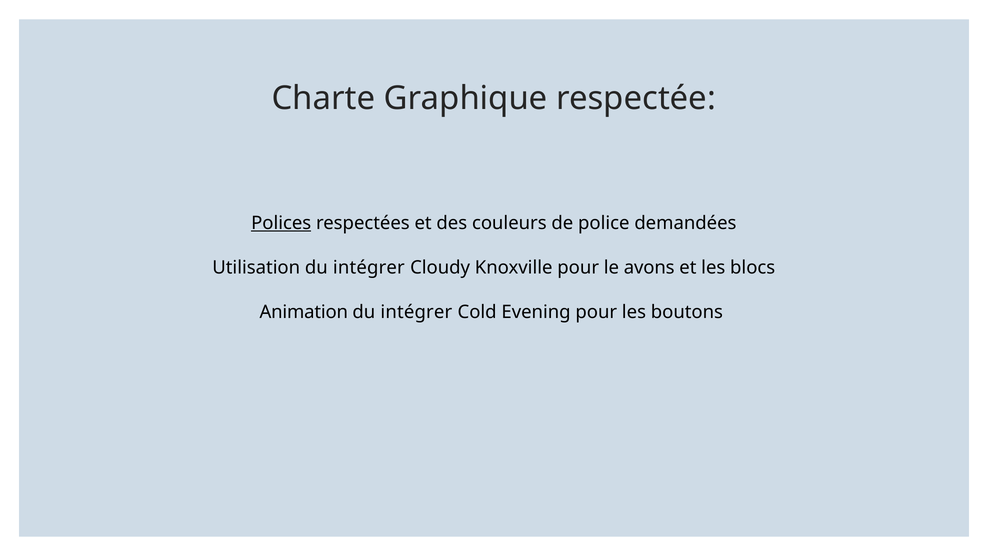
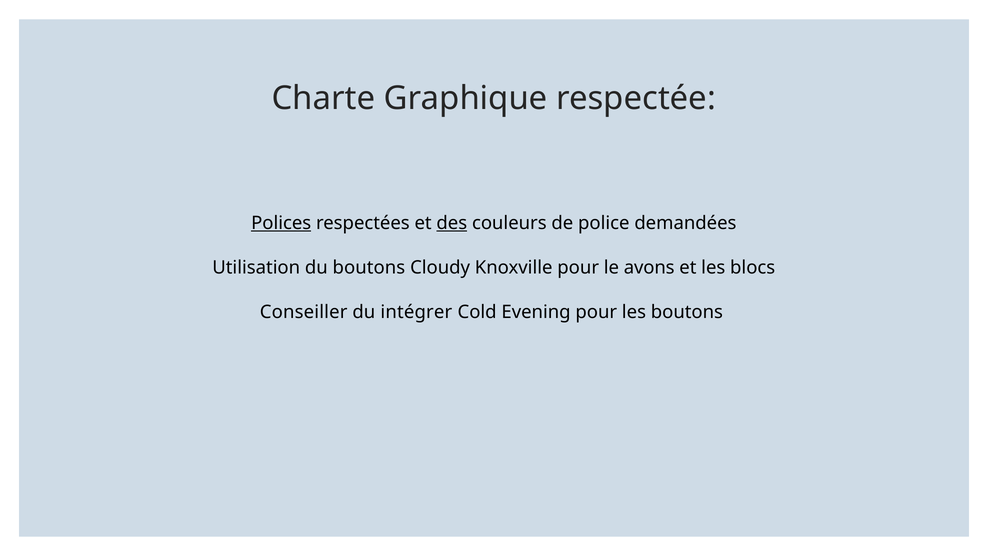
des underline: none -> present
Utilisation du intégrer: intégrer -> boutons
Animation: Animation -> Conseiller
